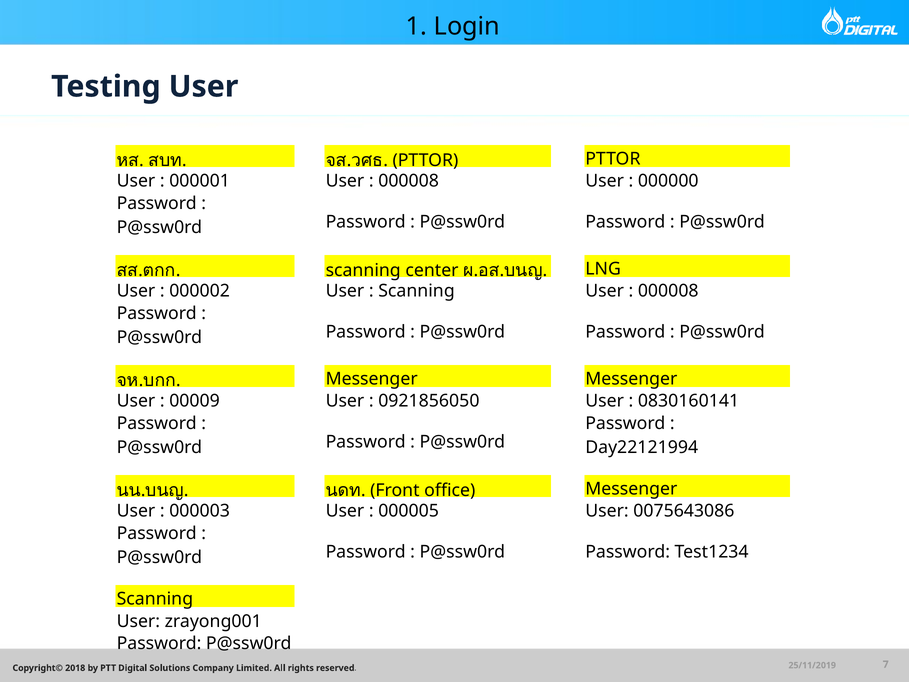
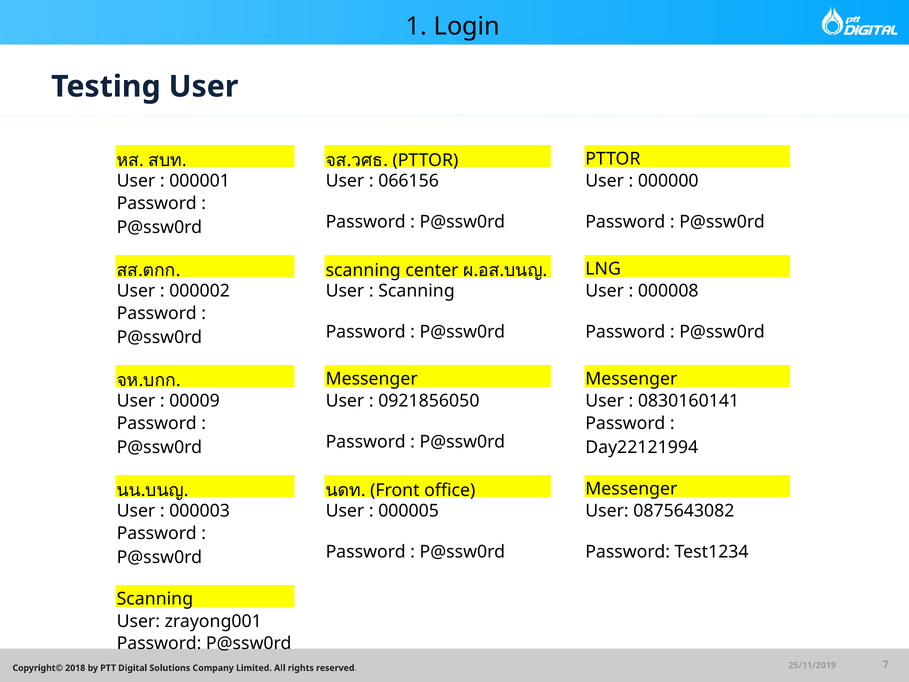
000008 at (409, 181): 000008 -> 066156
0075643086: 0075643086 -> 0875643082
